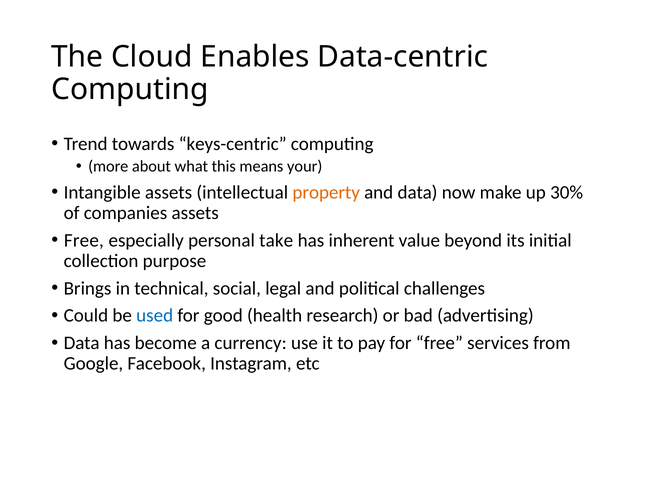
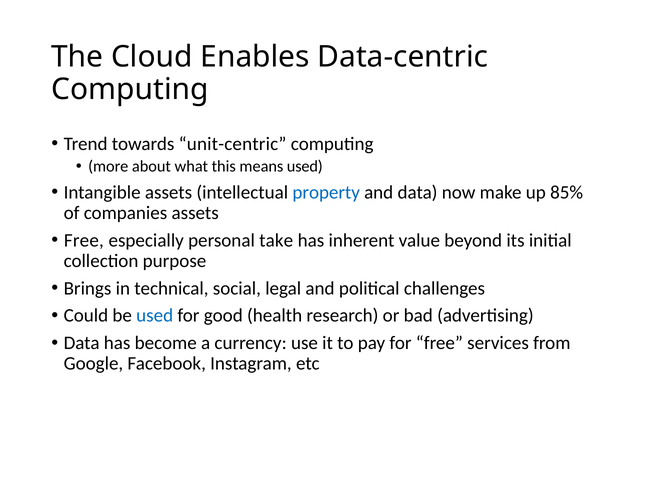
keys-centric: keys-centric -> unit-centric
means your: your -> used
property colour: orange -> blue
30%: 30% -> 85%
